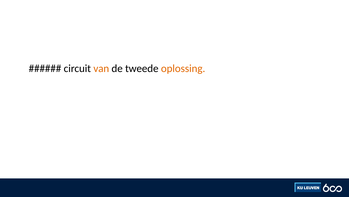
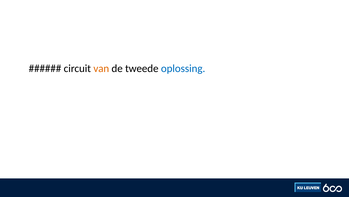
oplossing colour: orange -> blue
